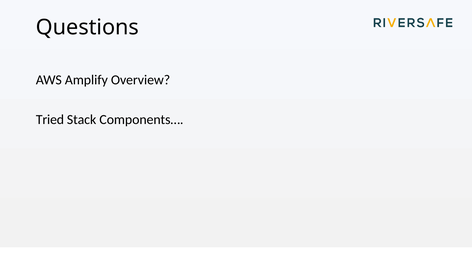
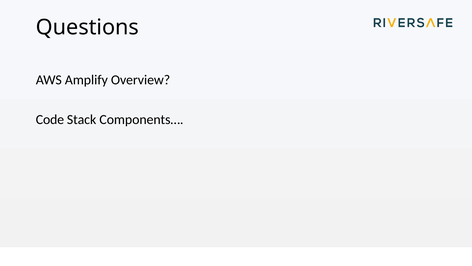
Tried: Tried -> Code
